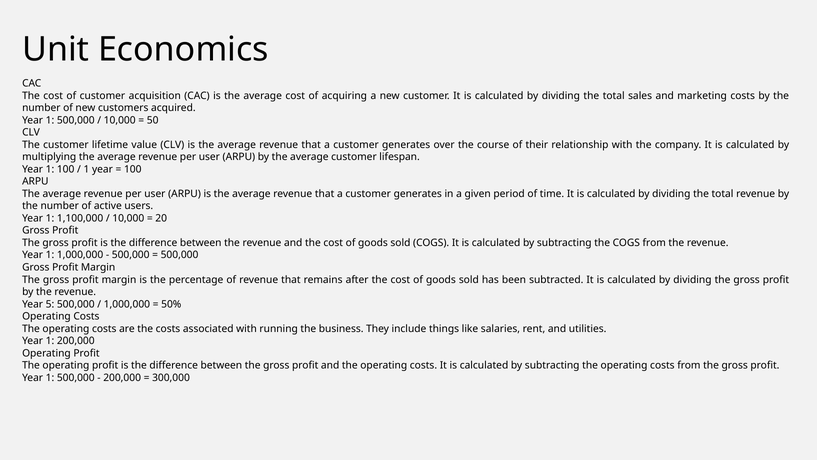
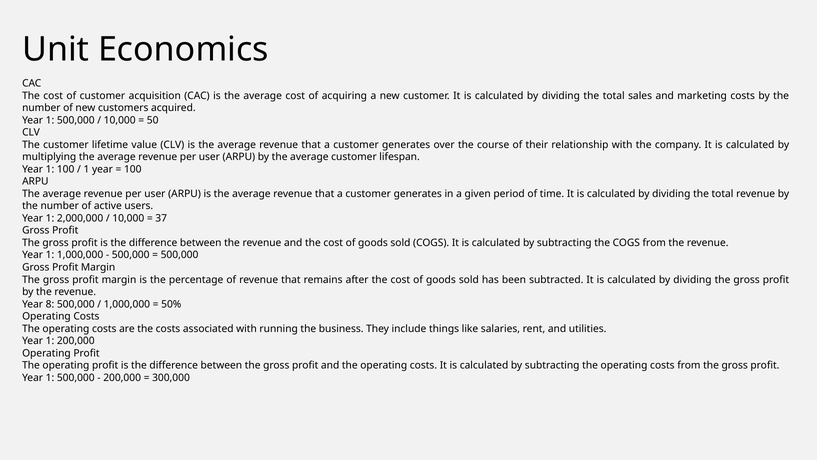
1,100,000: 1,100,000 -> 2,000,000
20: 20 -> 37
5: 5 -> 8
